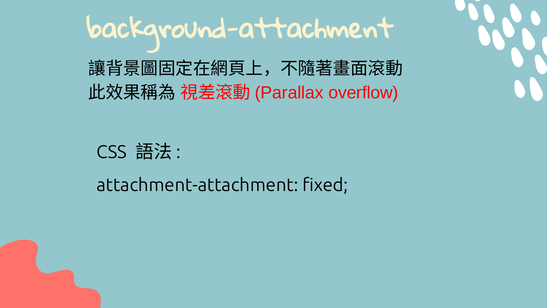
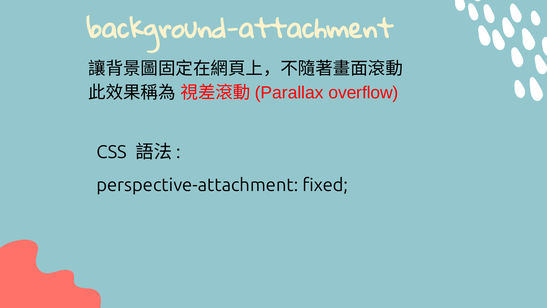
attachment-attachment: attachment-attachment -> perspective-attachment
